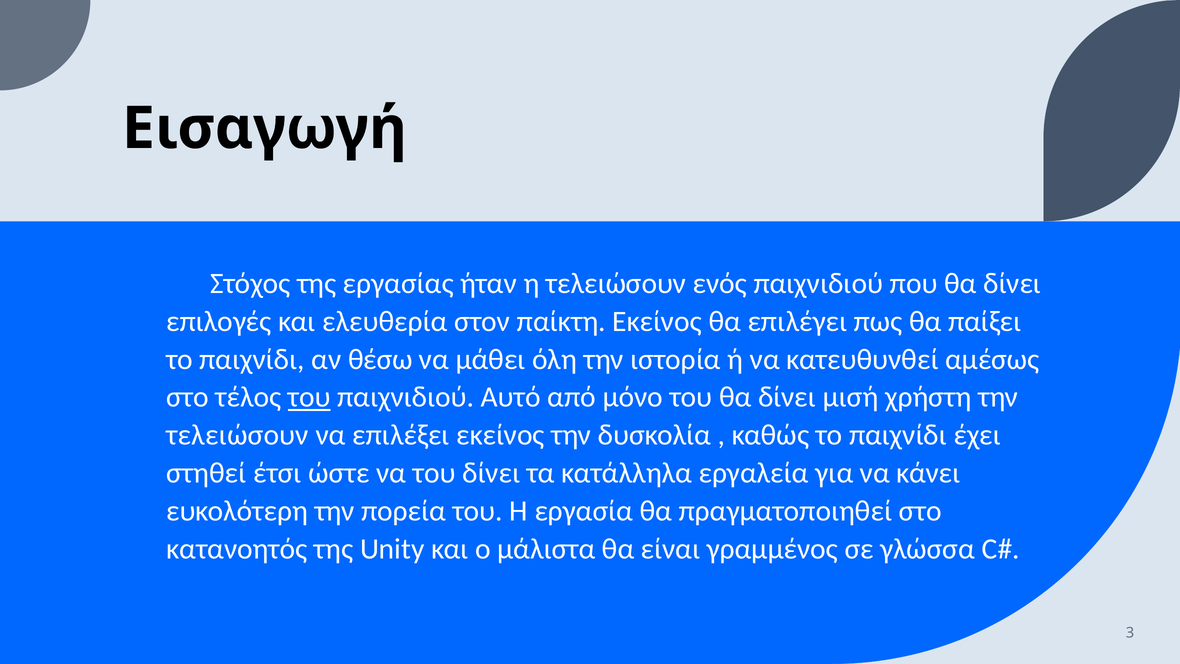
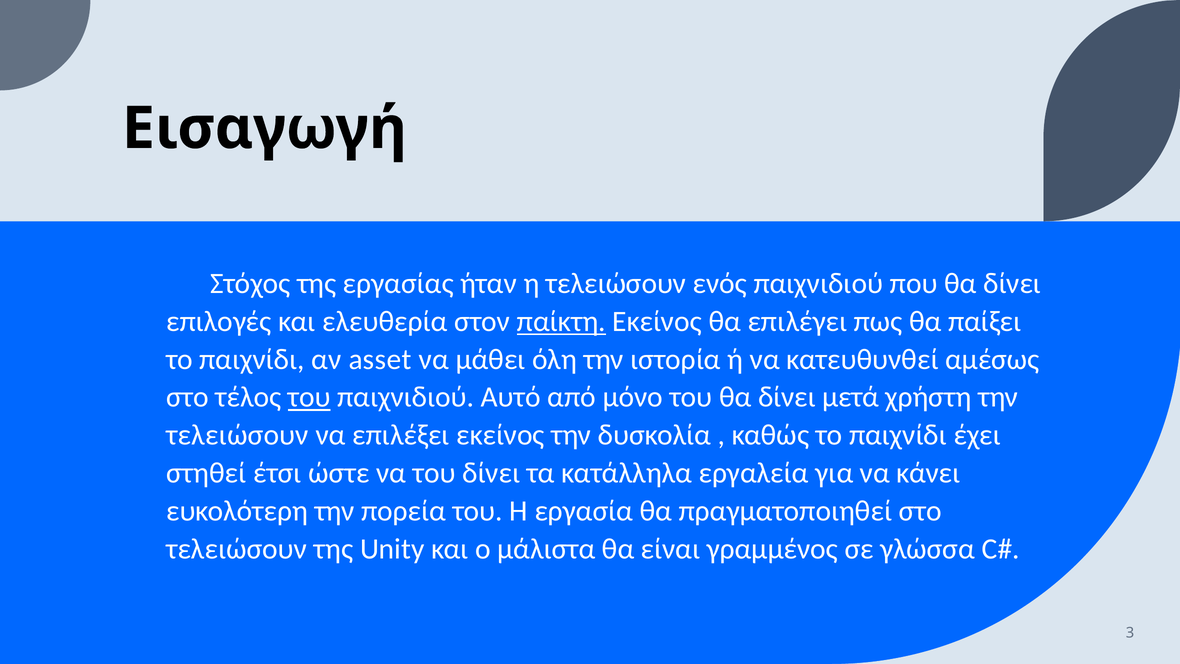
παίκτη underline: none -> present
θέσω: θέσω -> asset
μισή: μισή -> μετά
κατανοητός at (237, 549): κατανοητός -> τελειώσουν
